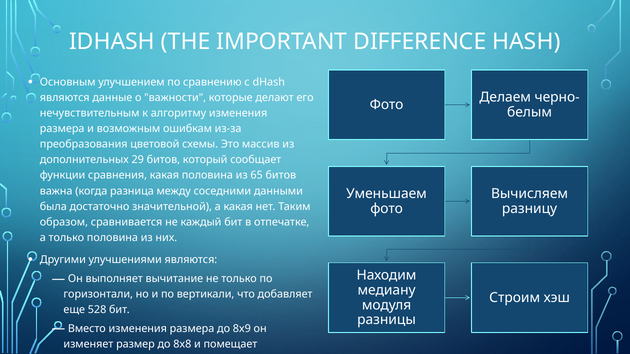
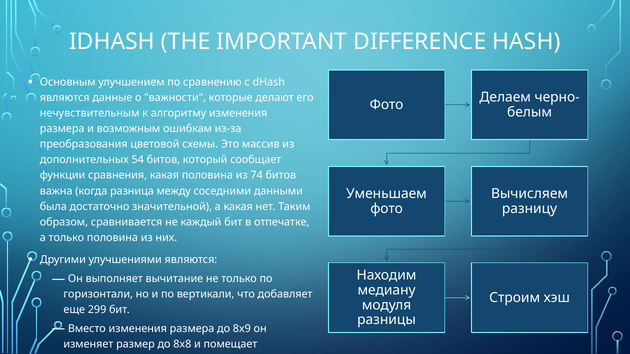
29: 29 -> 54
65: 65 -> 74
528: 528 -> 299
